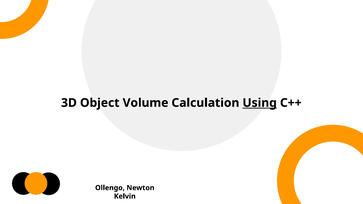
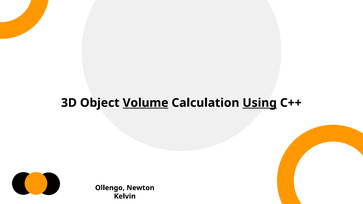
Volume underline: none -> present
